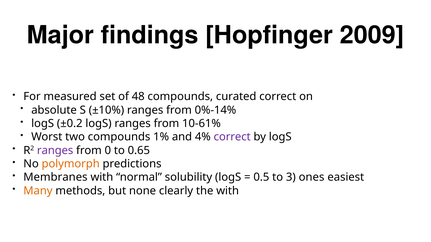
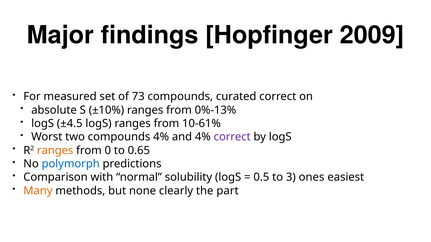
48: 48 -> 73
0%-14%: 0%-14% -> 0%-13%
±0.2: ±0.2 -> ±4.5
compounds 1%: 1% -> 4%
ranges at (55, 151) colour: purple -> orange
polymorph colour: orange -> blue
Membranes: Membranes -> Comparison
the with: with -> part
